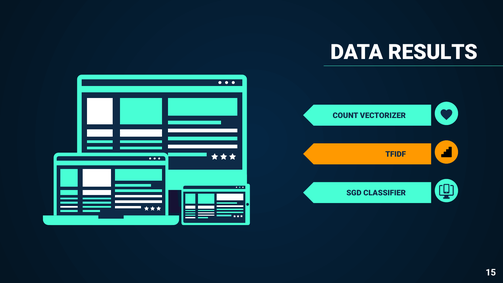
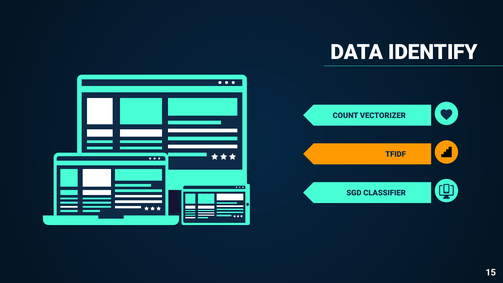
RESULTS: RESULTS -> IDENTIFY
